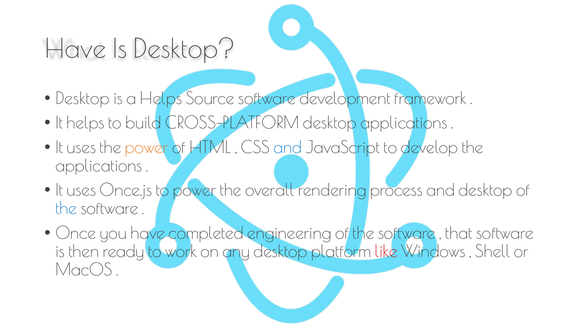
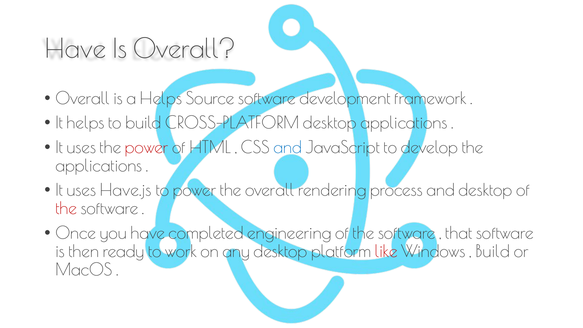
Is Desktop: Desktop -> Overall
Desktop at (82, 99): Desktop -> Overall
power at (147, 147) colour: orange -> red
Once.js: Once.js -> Have.js
the at (66, 209) colour: blue -> red
Shell at (493, 251): Shell -> Build
